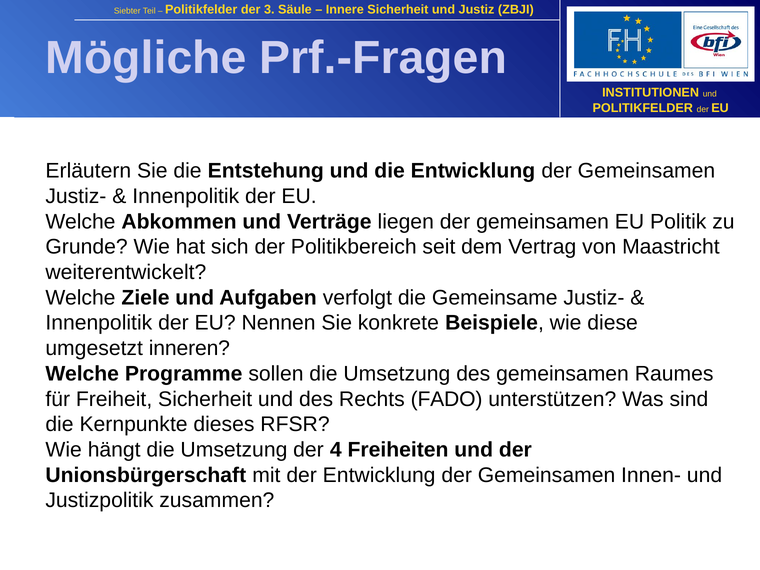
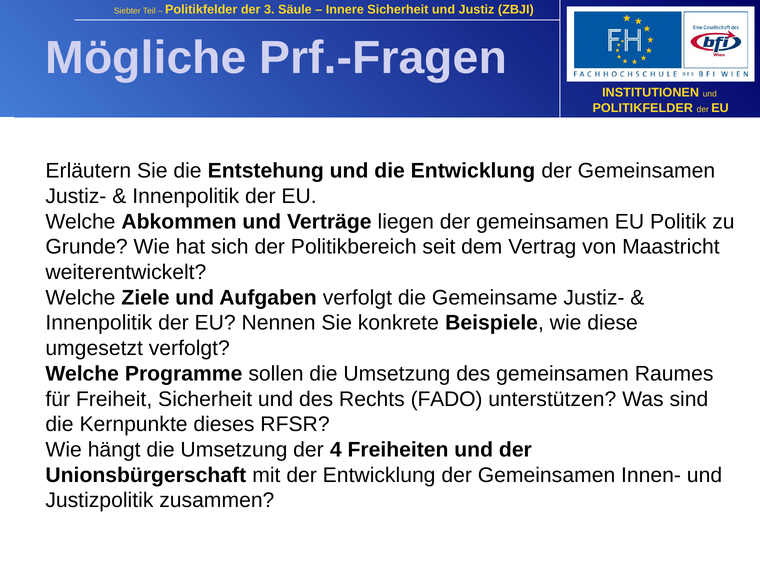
umgesetzt inneren: inneren -> verfolgt
